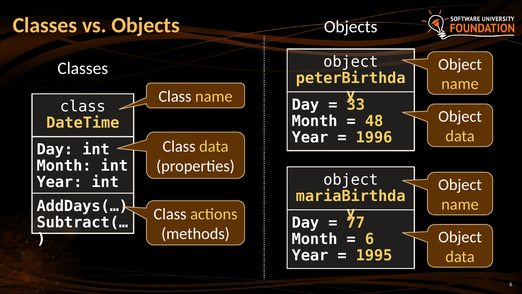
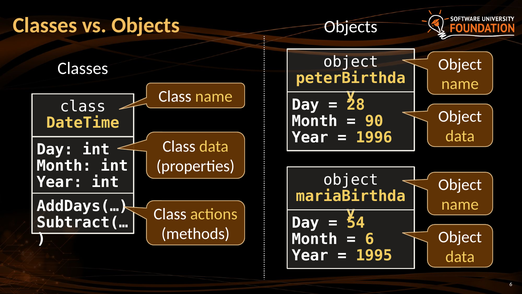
33: 33 -> 28
48: 48 -> 90
77: 77 -> 54
